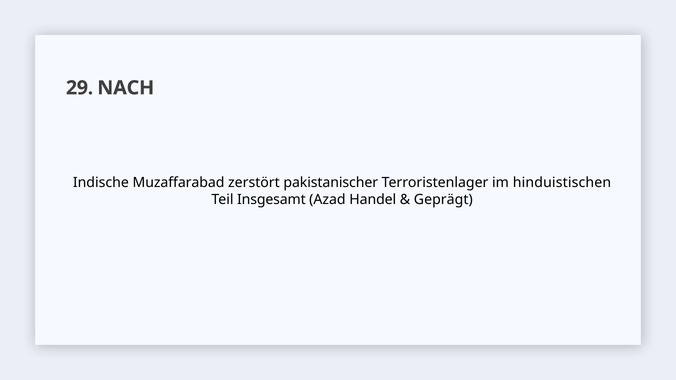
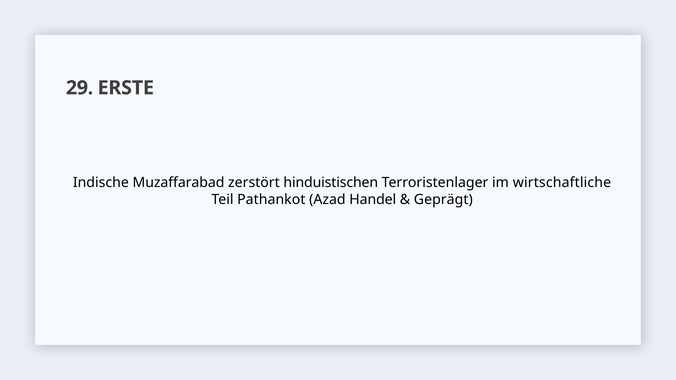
NACH: NACH -> ERSTE
pakistanischer: pakistanischer -> hinduistischen
hinduistischen: hinduistischen -> wirtschaftliche
Insgesamt: Insgesamt -> Pathankot
